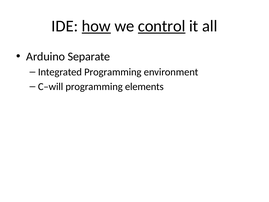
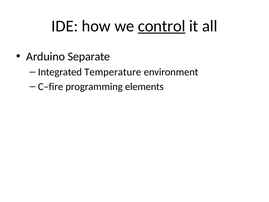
how underline: present -> none
Integrated Programming: Programming -> Temperature
C–will: C–will -> C–fire
